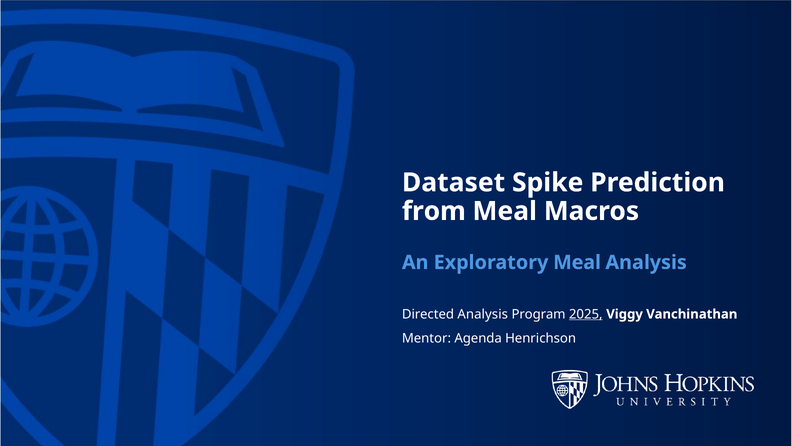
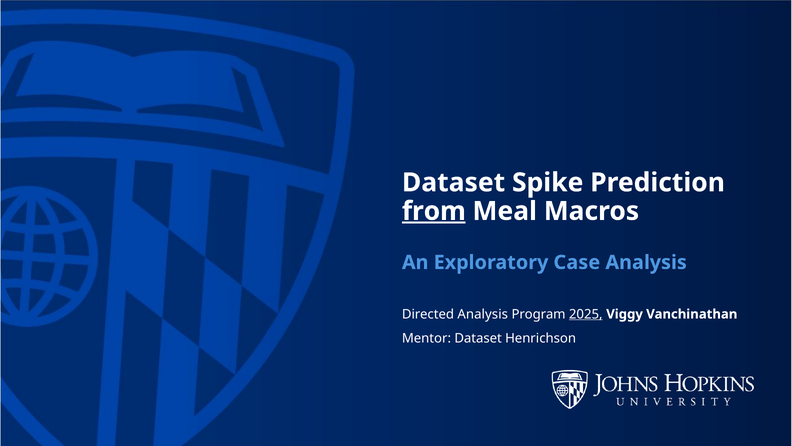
from underline: none -> present
Exploratory Meal: Meal -> Case
Mentor Agenda: Agenda -> Dataset
